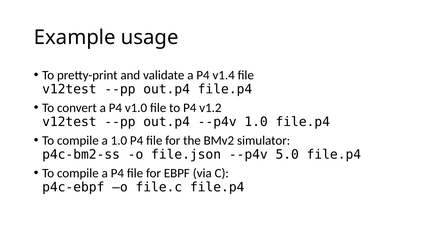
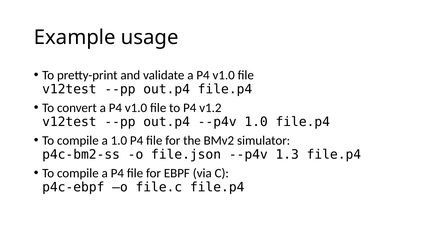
validate a P4 v1.4: v1.4 -> v1.0
5.0: 5.0 -> 1.3
